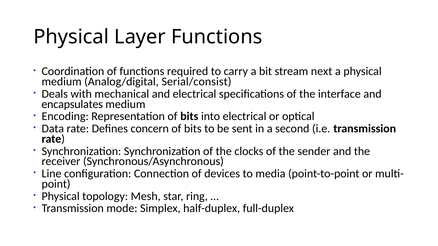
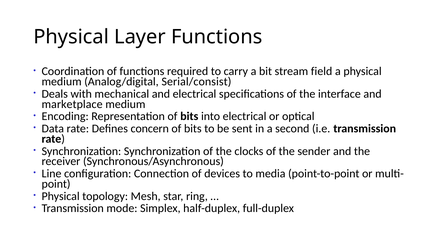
next: next -> field
encapsulates: encapsulates -> marketplace
